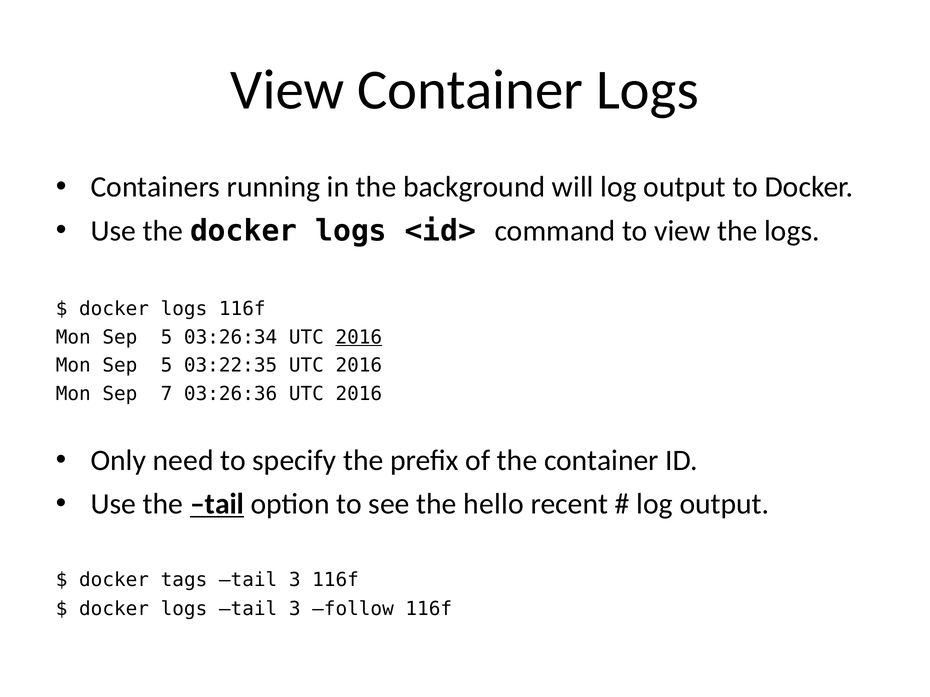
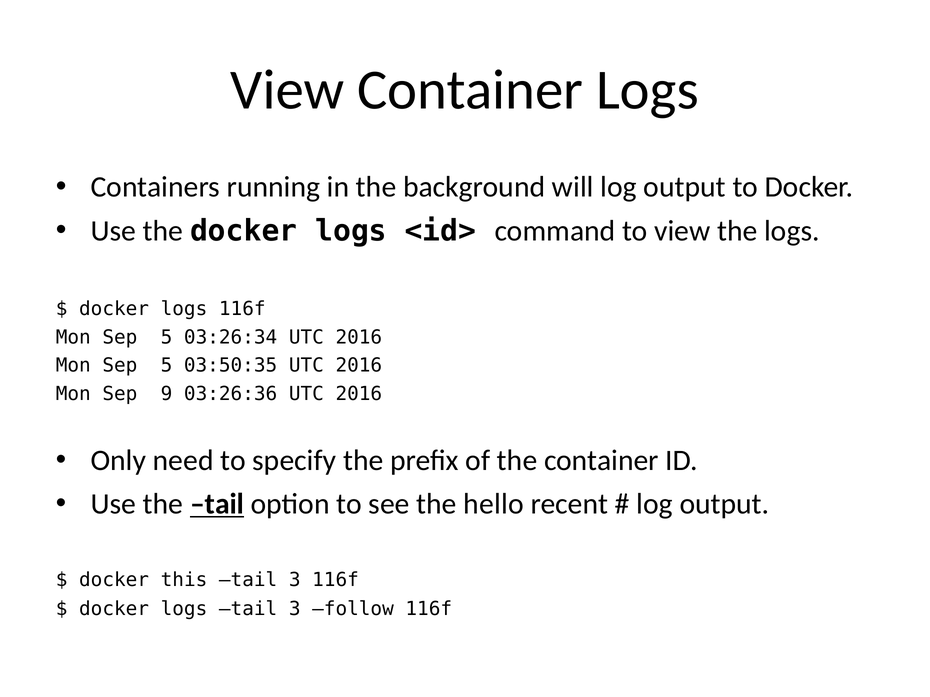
2016 at (359, 337) underline: present -> none
03:22:35: 03:22:35 -> 03:50:35
7: 7 -> 9
tags: tags -> this
